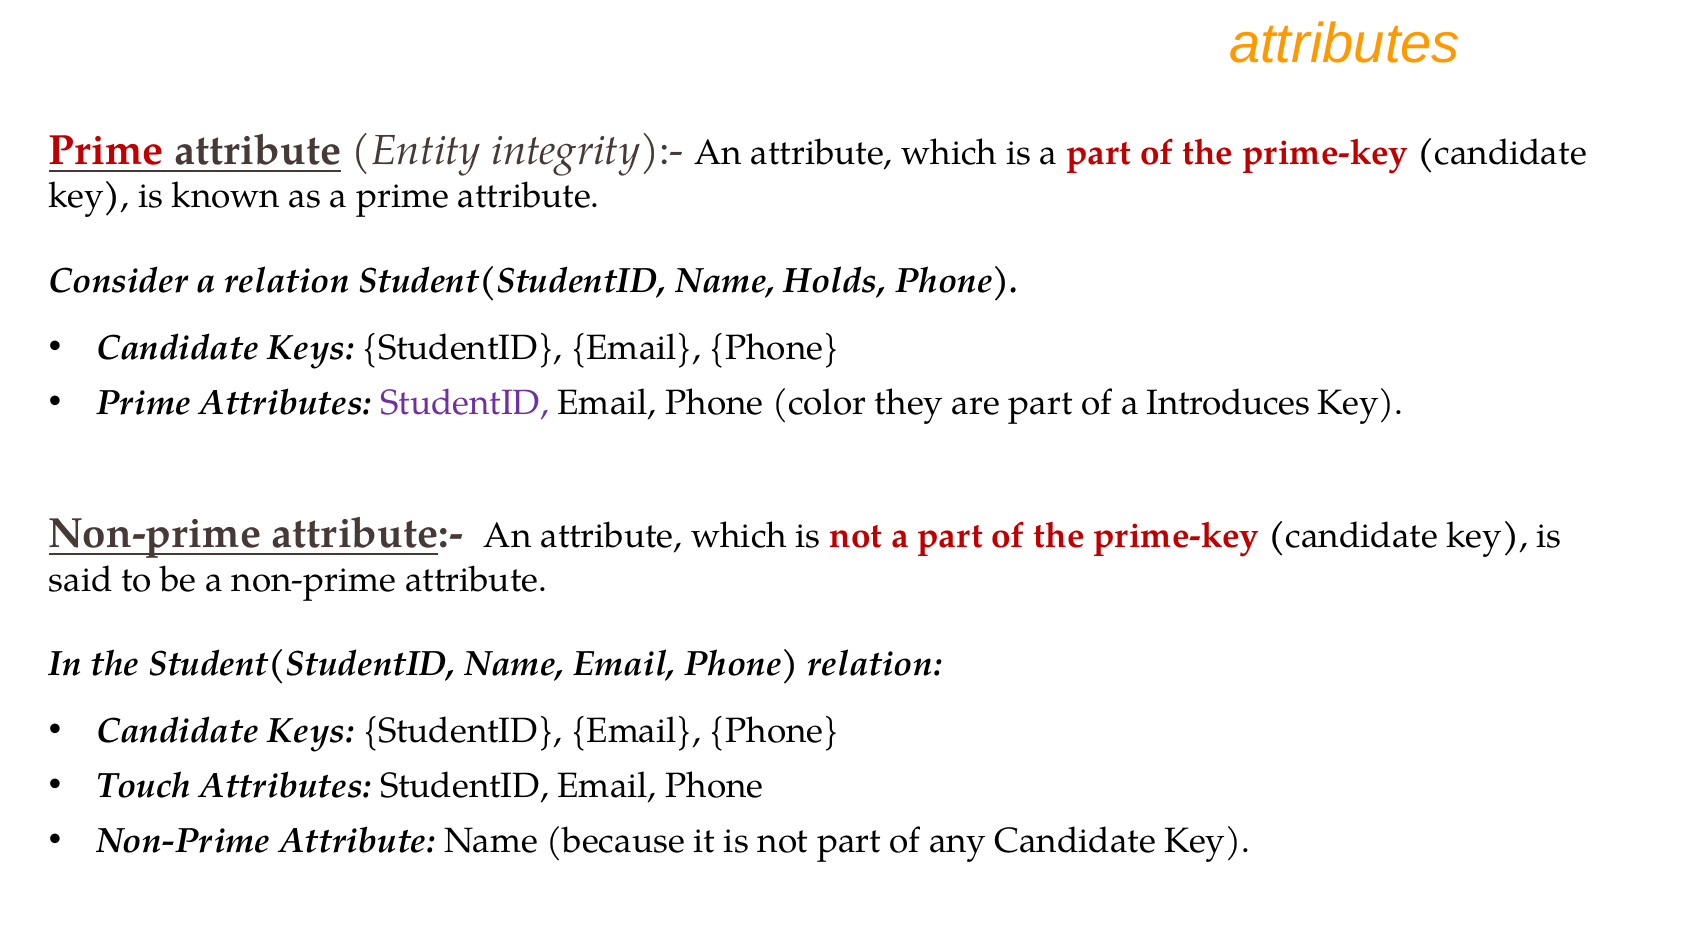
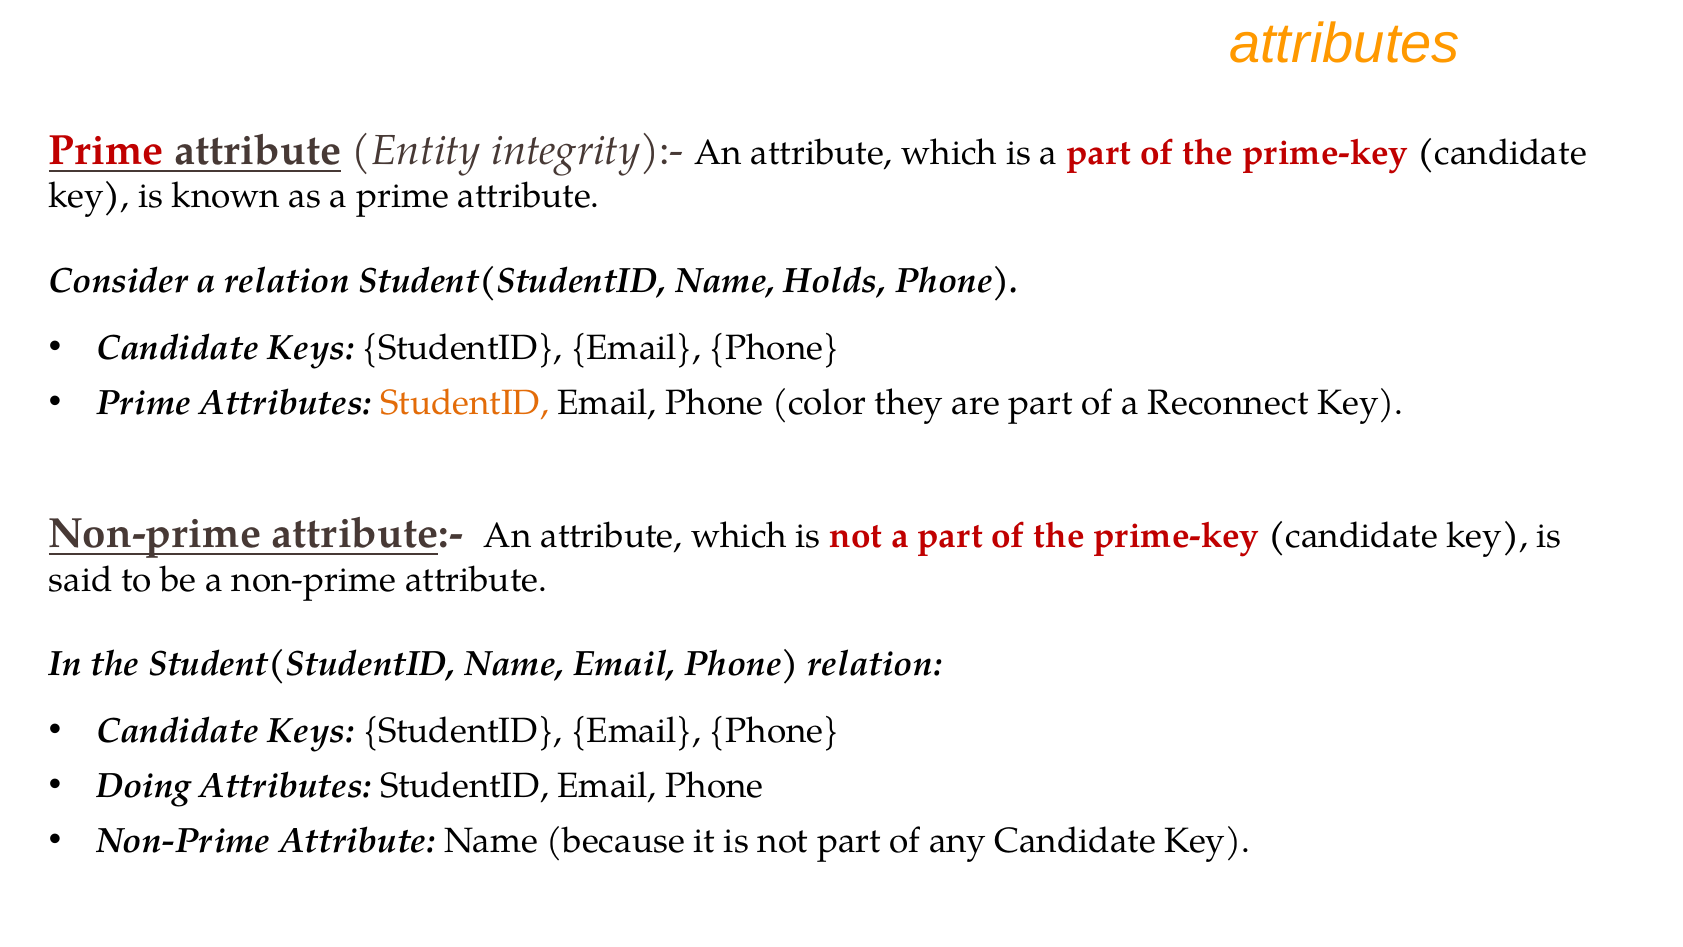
StudentID at (465, 402) colour: purple -> orange
Introduces: Introduces -> Reconnect
Touch: Touch -> Doing
